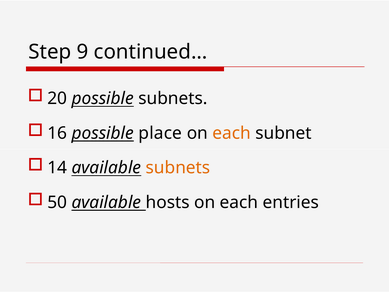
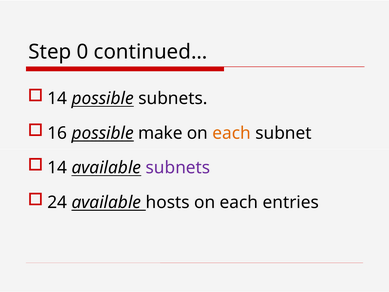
9: 9 -> 0
20 at (57, 98): 20 -> 14
place: place -> make
subnets at (178, 168) colour: orange -> purple
50: 50 -> 24
